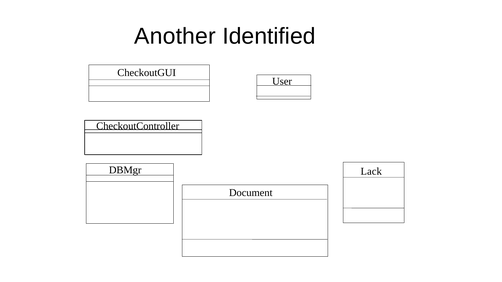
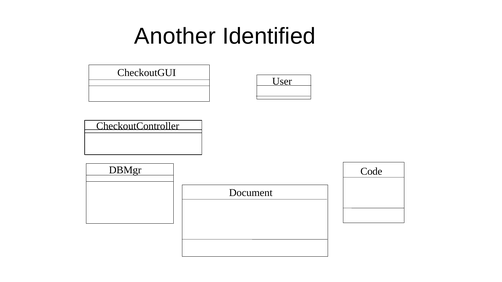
Lack: Lack -> Code
